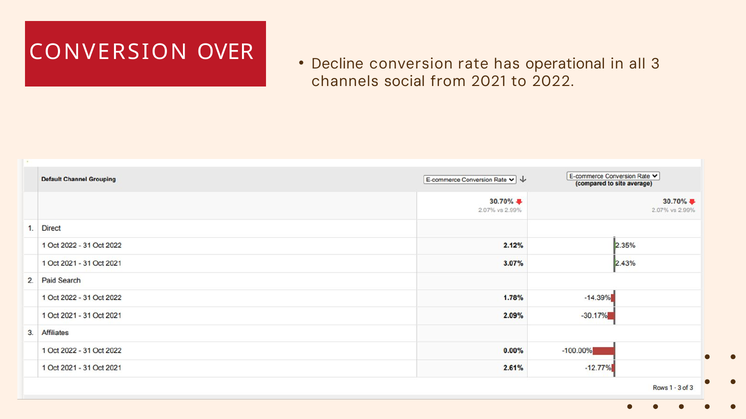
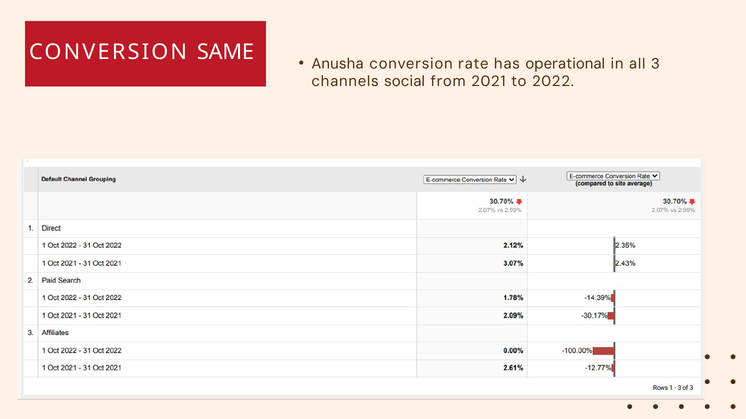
OVER: OVER -> SAME
Decline: Decline -> Anusha
